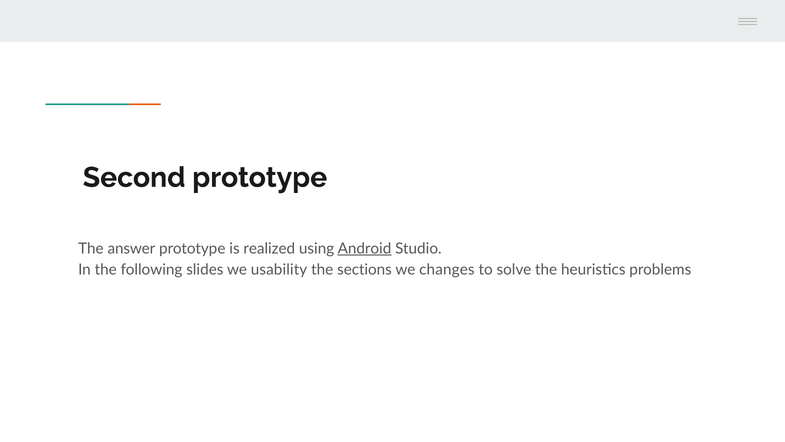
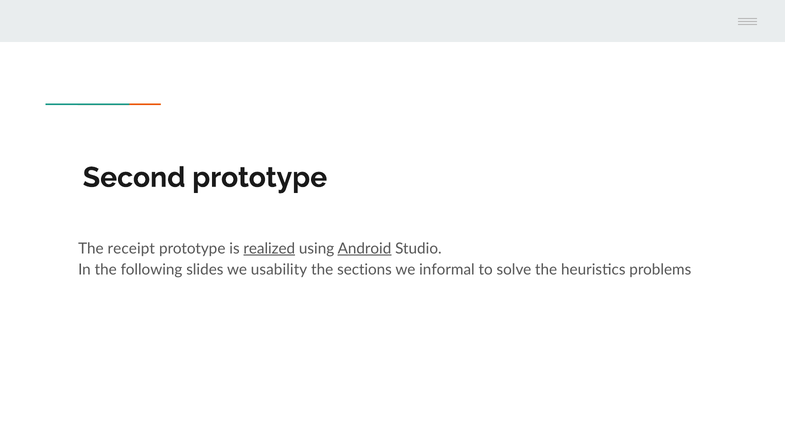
answer: answer -> receipt
realized underline: none -> present
changes: changes -> informal
